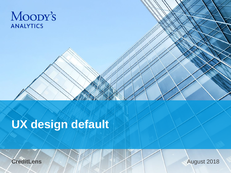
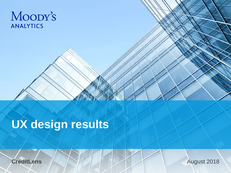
default: default -> results
